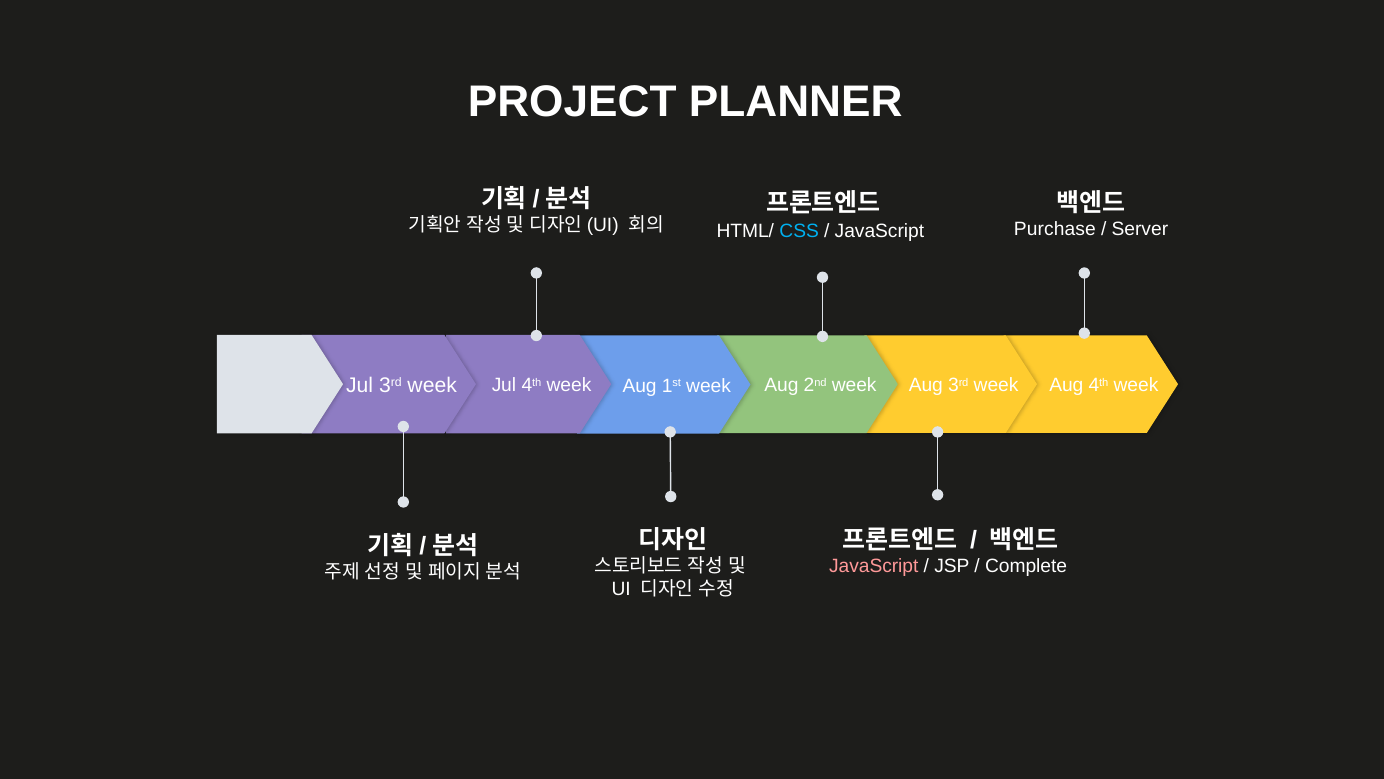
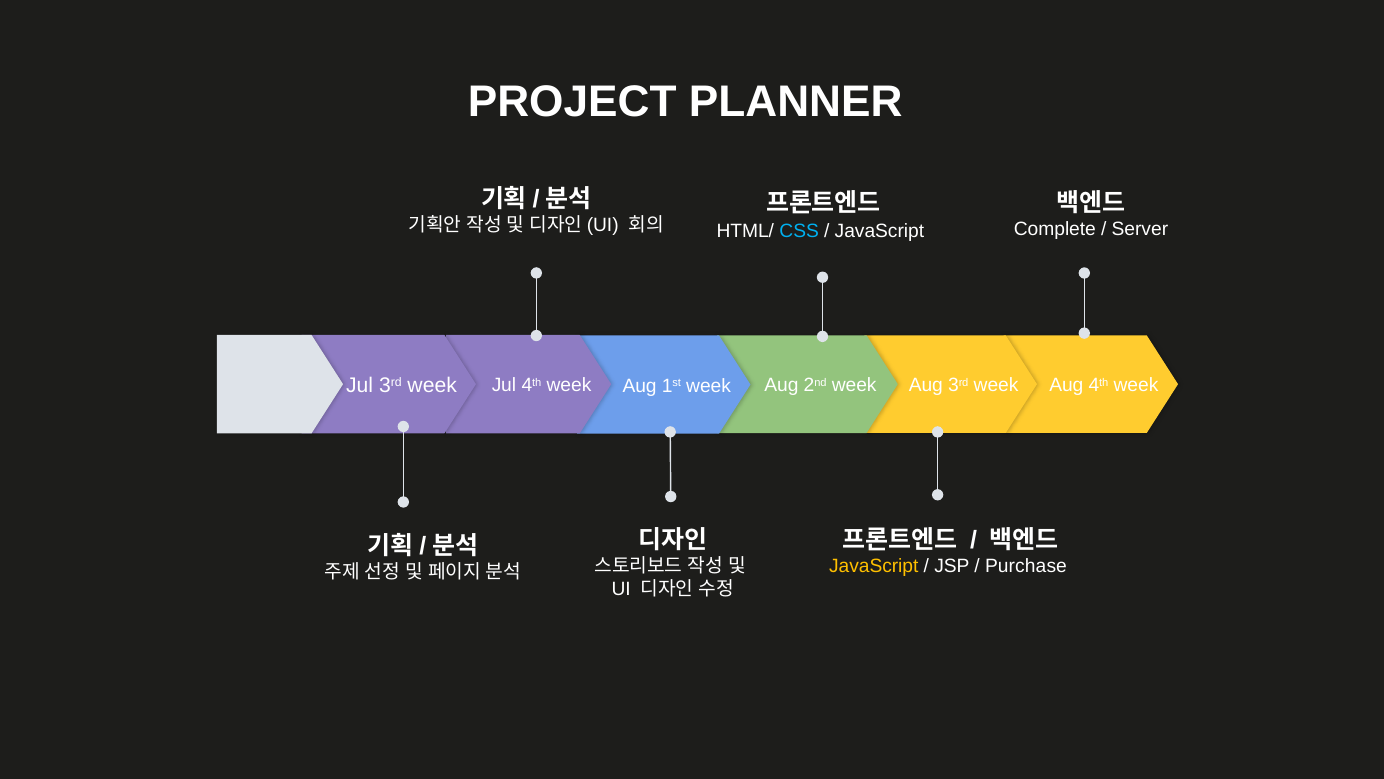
Purchase: Purchase -> Complete
JavaScript at (874, 566) colour: pink -> yellow
Complete: Complete -> Purchase
